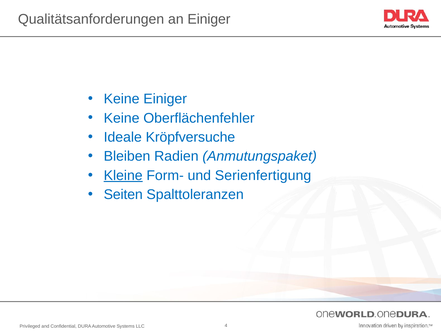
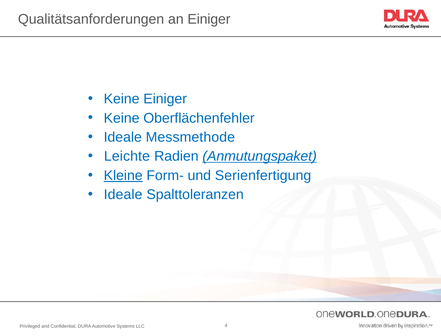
Kröpfversuche: Kröpfversuche -> Messmethode
Bleiben: Bleiben -> Leichte
Anmutungspaket underline: none -> present
Seiten at (123, 195): Seiten -> Ideale
